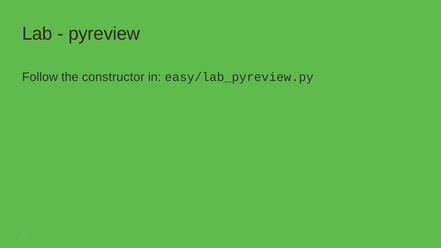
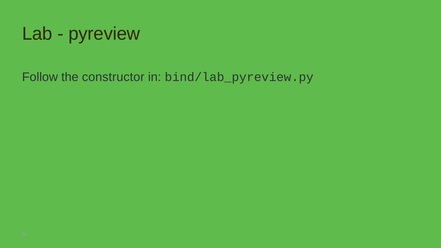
easy/lab_pyreview.py: easy/lab_pyreview.py -> bind/lab_pyreview.py
